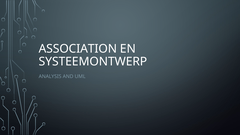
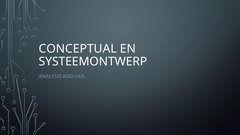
ASSOCIATION: ASSOCIATION -> CONCEPTUAL
